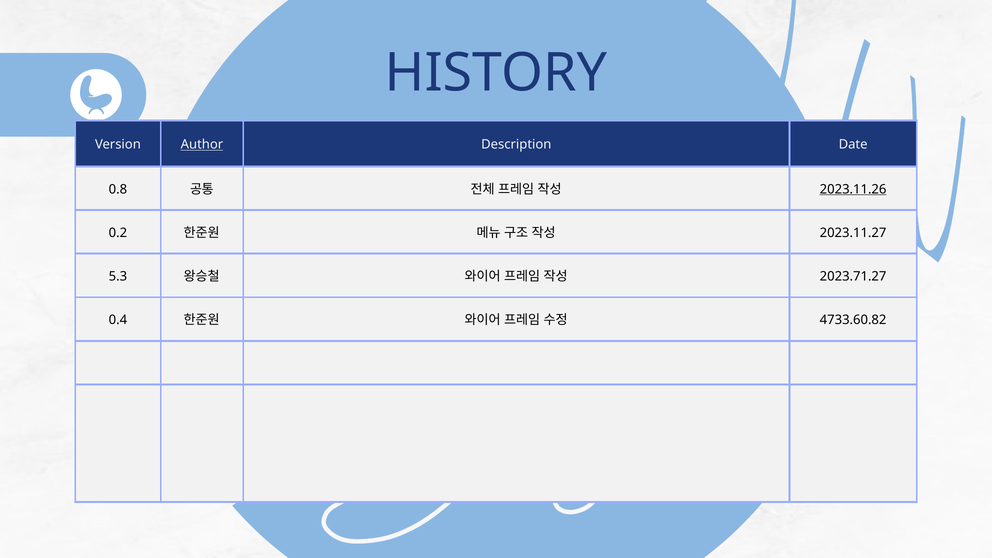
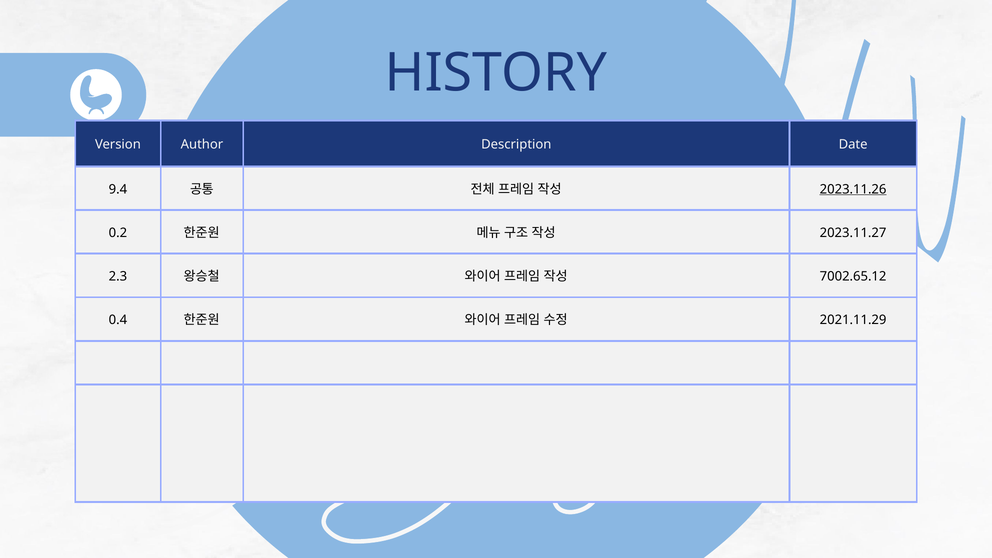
Author underline: present -> none
0.8: 0.8 -> 9.4
5.3: 5.3 -> 2.3
2023.71.27: 2023.71.27 -> 7002.65.12
4733.60.82: 4733.60.82 -> 2021.11.29
